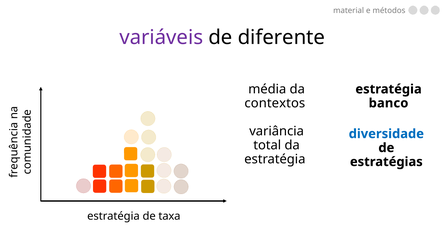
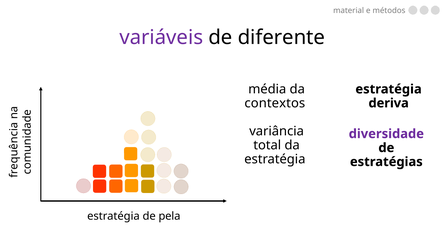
banco: banco -> deriva
diversidade colour: blue -> purple
taxa: taxa -> pela
